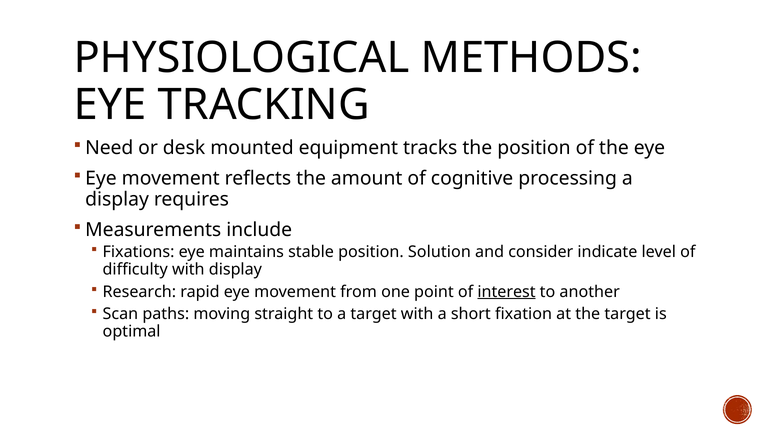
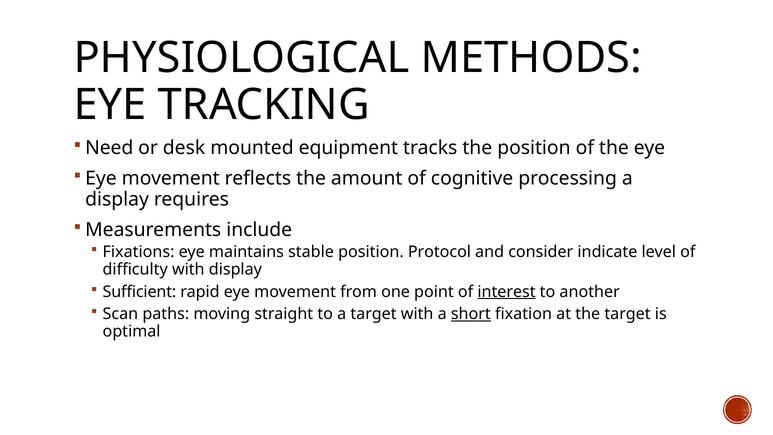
Solution: Solution -> Protocol
Research: Research -> Sufficient
short underline: none -> present
